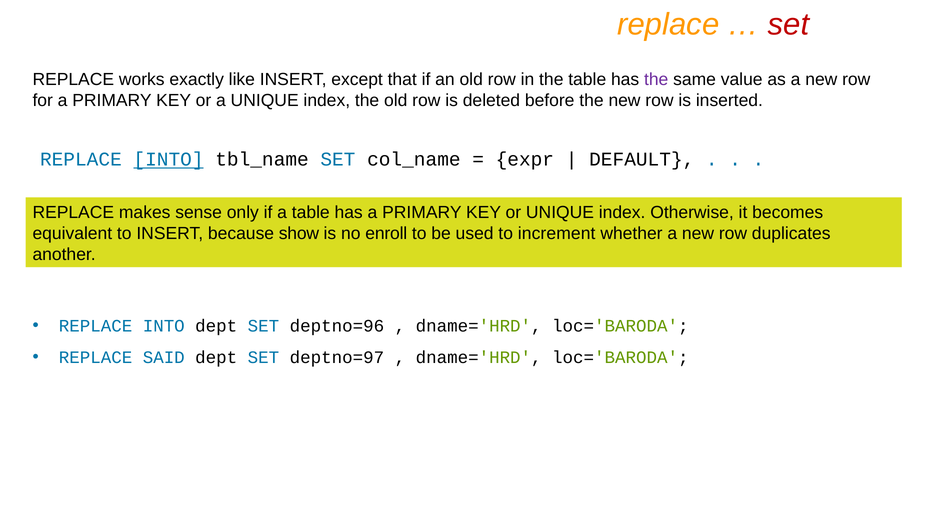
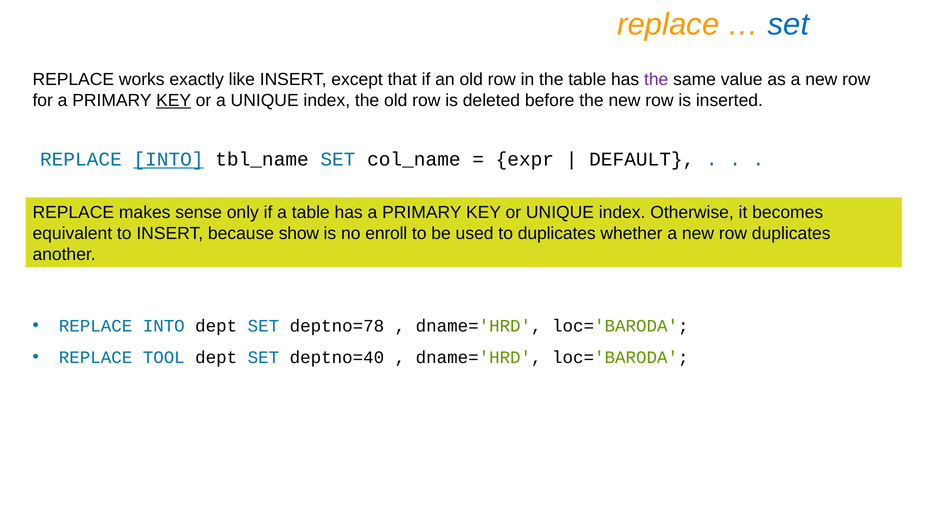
set at (789, 24) colour: red -> blue
KEY at (174, 100) underline: none -> present
to increment: increment -> duplicates
deptno=96: deptno=96 -> deptno=78
SAID: SAID -> TOOL
deptno=97: deptno=97 -> deptno=40
